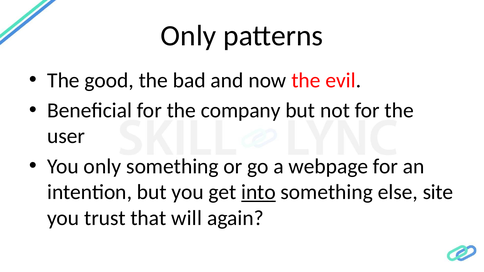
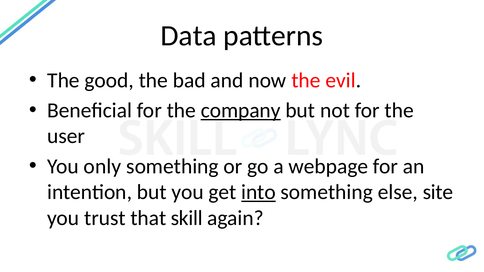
Only at (188, 36): Only -> Data
company underline: none -> present
will: will -> skill
